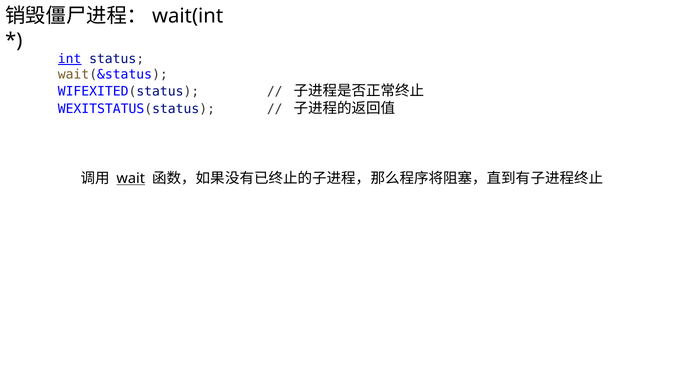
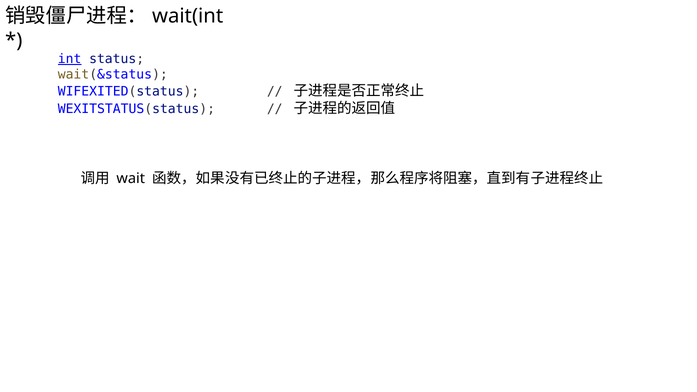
wait underline: present -> none
